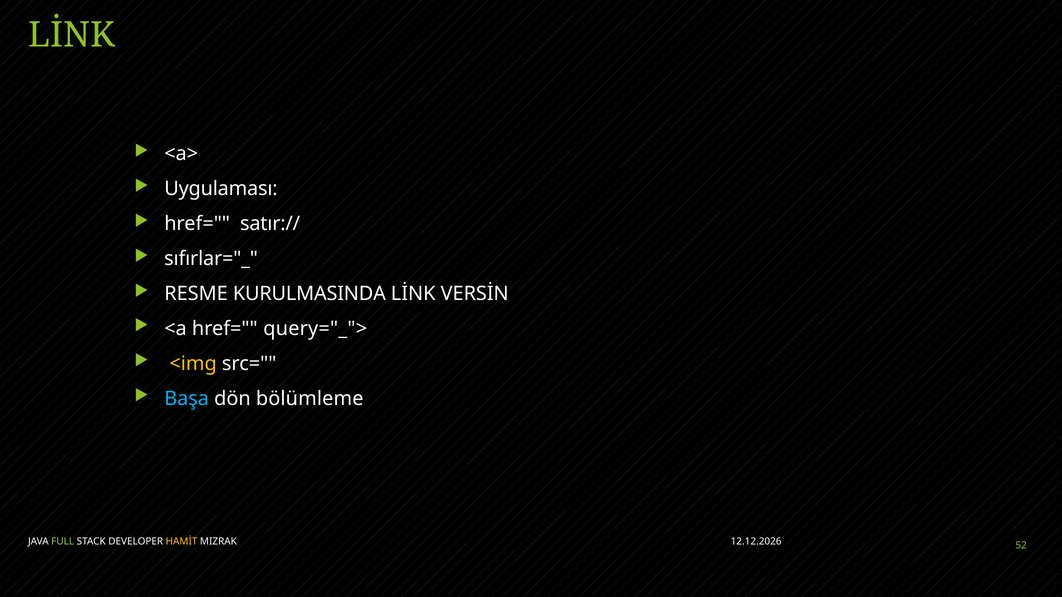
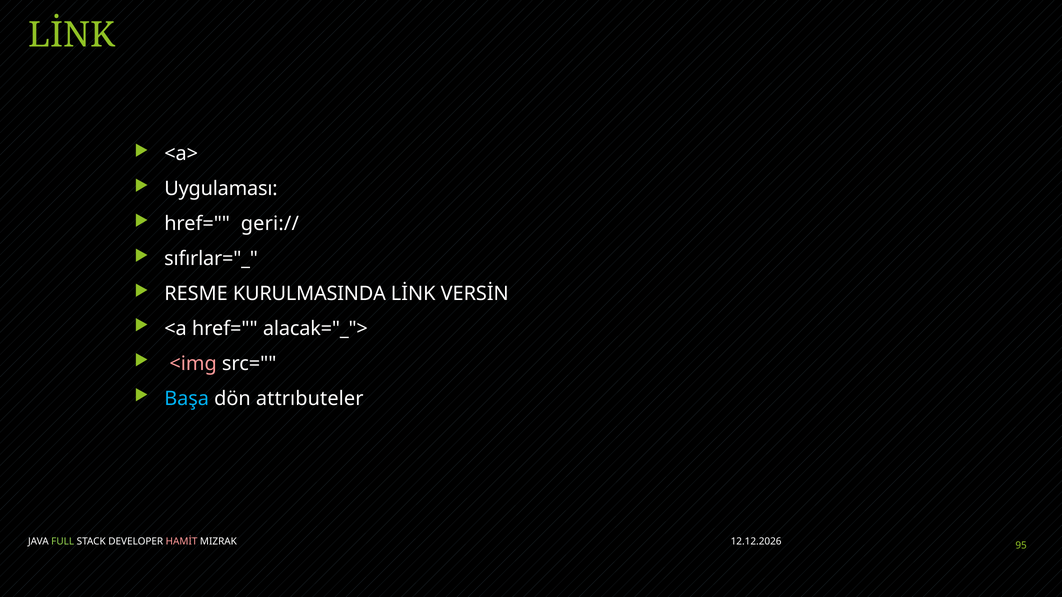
satır://: satır:// -> geri://
query="_">: query="_"> -> alacak="_">
<img colour: yellow -> pink
bölümleme: bölümleme -> attrıbuteler
HAMİT colour: yellow -> pink
52: 52 -> 95
